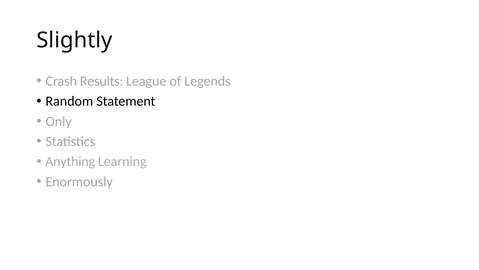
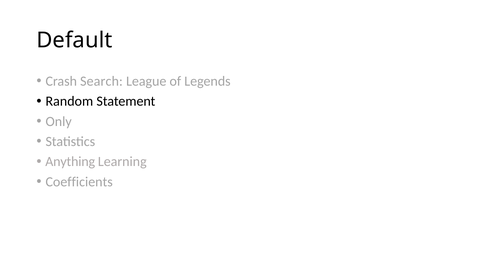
Slightly: Slightly -> Default
Results: Results -> Search
Enormously: Enormously -> Coefficients
